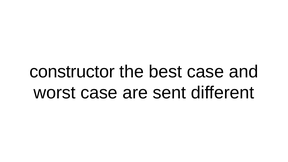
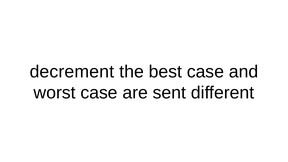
constructor: constructor -> decrement
